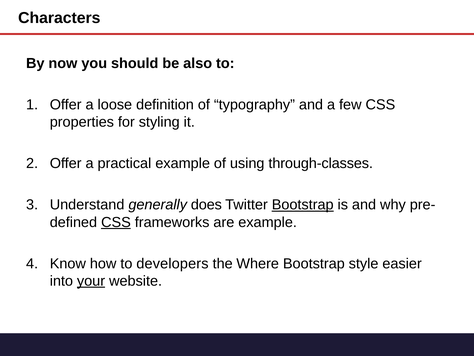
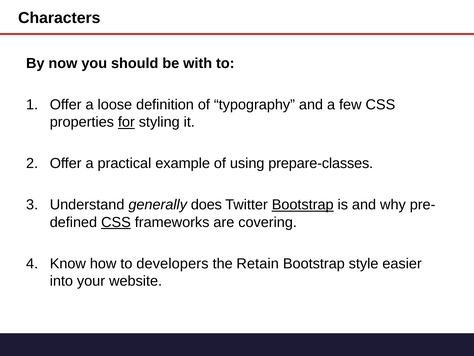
also: also -> with
for underline: none -> present
through-classes: through-classes -> prepare-classes
are example: example -> covering
Where: Where -> Retain
your underline: present -> none
